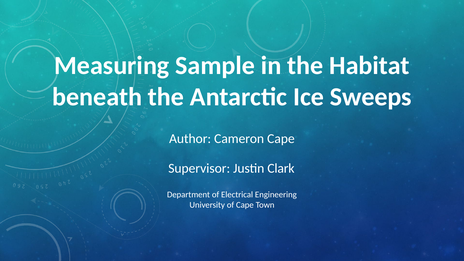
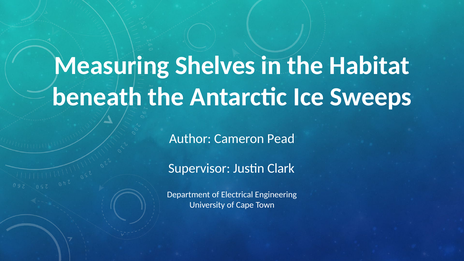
Sample: Sample -> Shelves
Cameron Cape: Cape -> Pead
